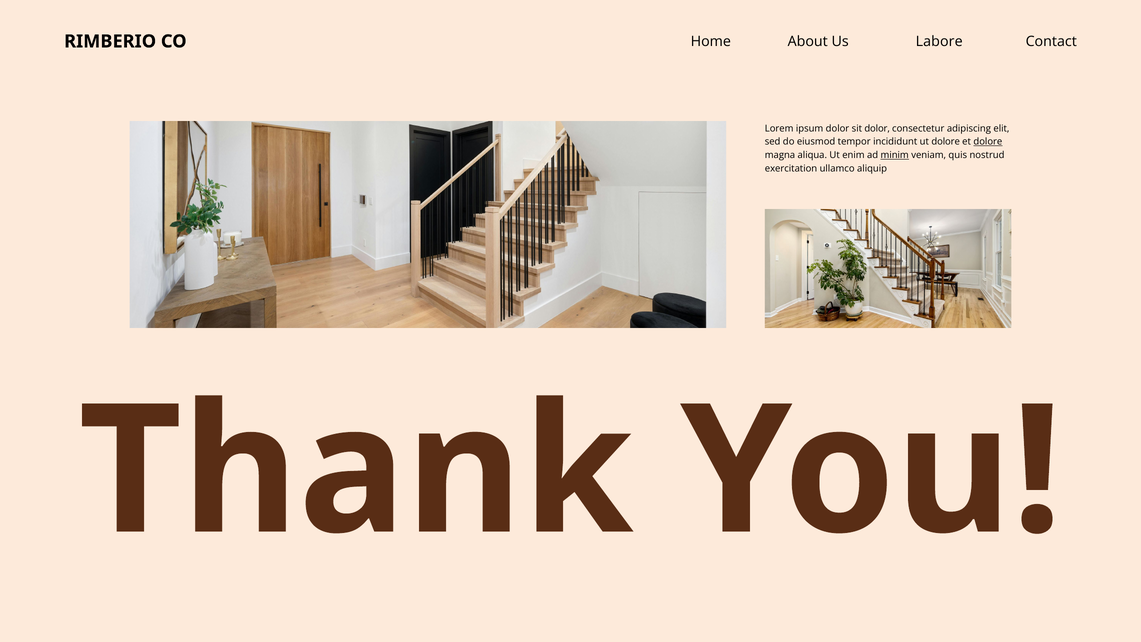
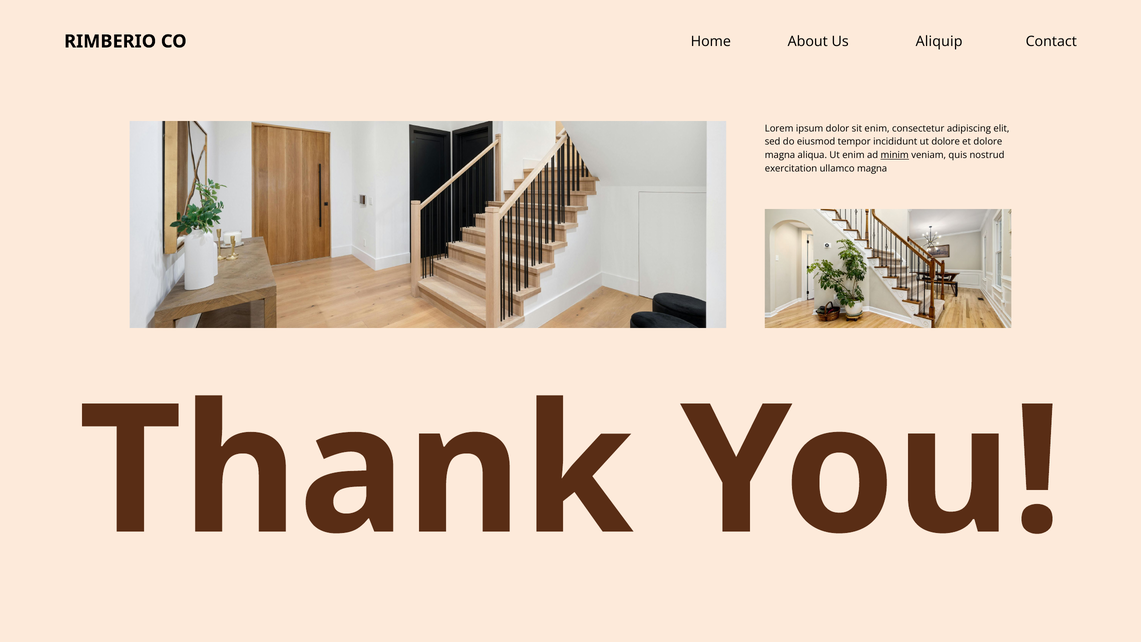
Labore: Labore -> Aliquip
sit dolor: dolor -> enim
dolore at (988, 142) underline: present -> none
ullamco aliquip: aliquip -> magna
